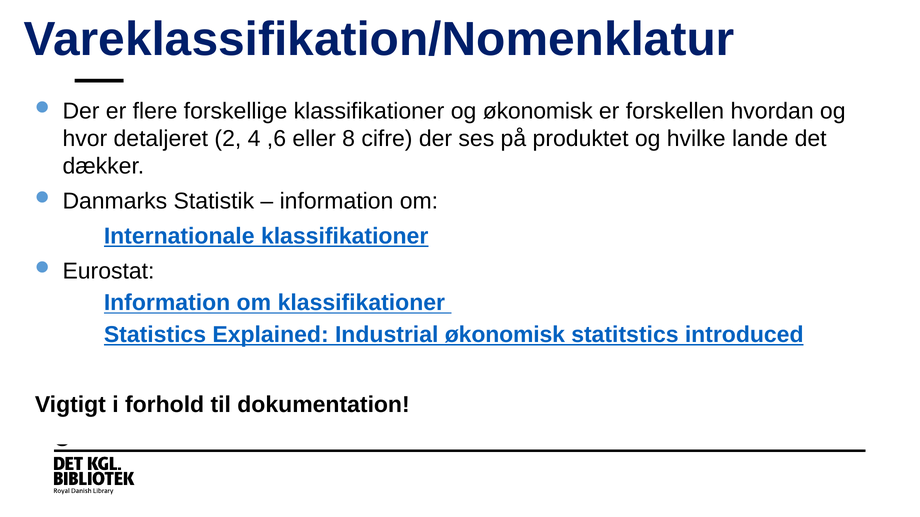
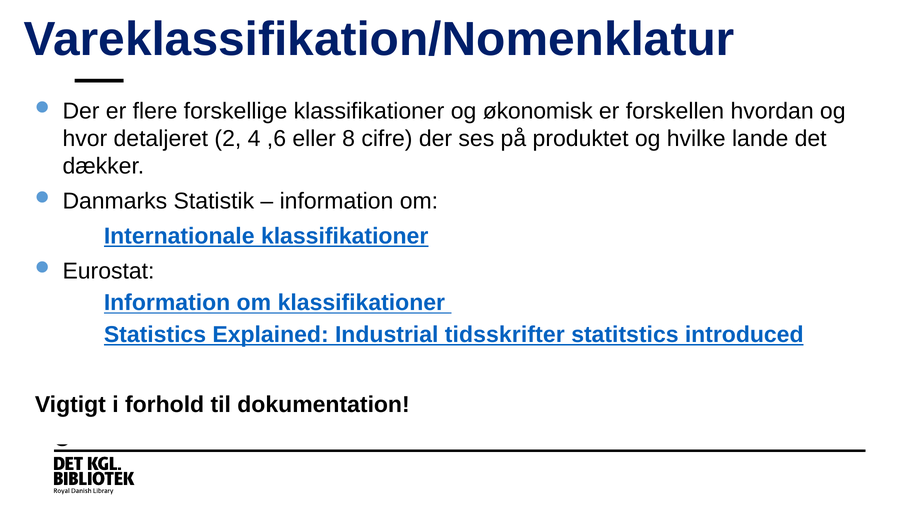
Industrial økonomisk: økonomisk -> tidsskrifter
